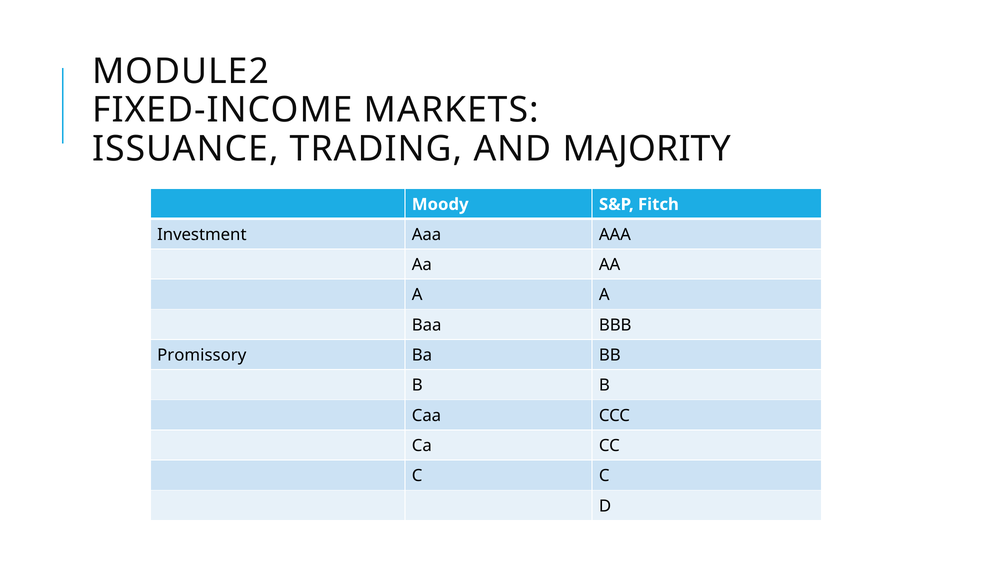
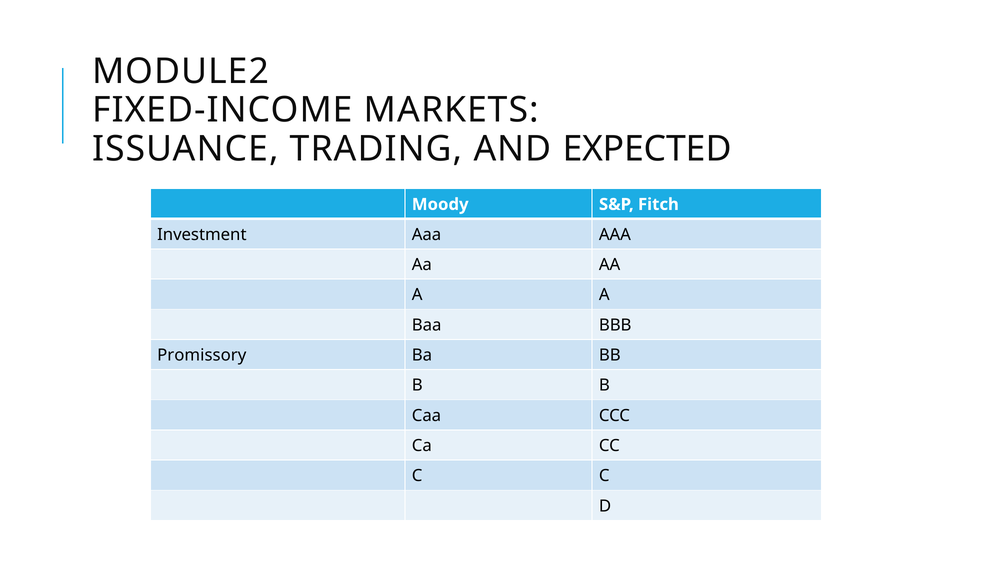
MAJORITY: MAJORITY -> EXPECTED
